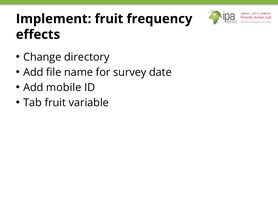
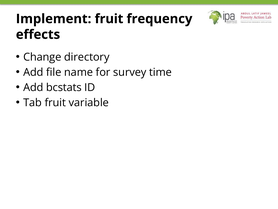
date: date -> time
mobile: mobile -> bcstats
